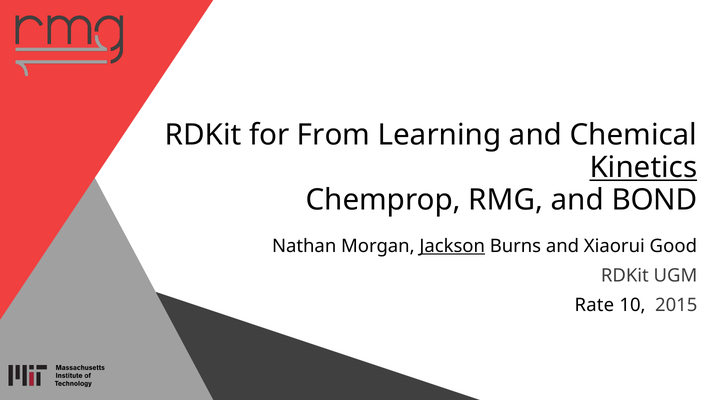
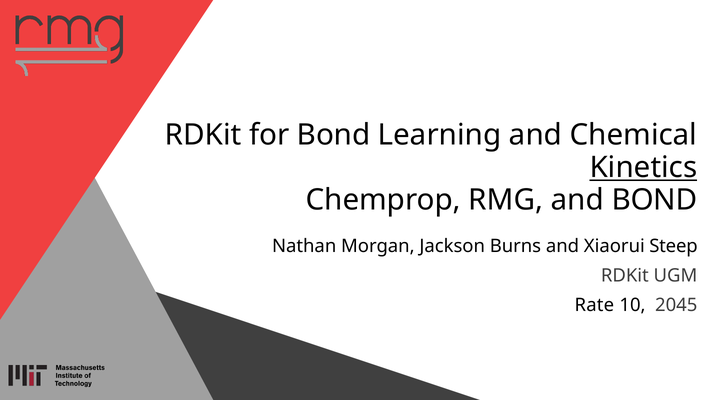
for From: From -> Bond
Jackson underline: present -> none
Good: Good -> Steep
2015: 2015 -> 2045
